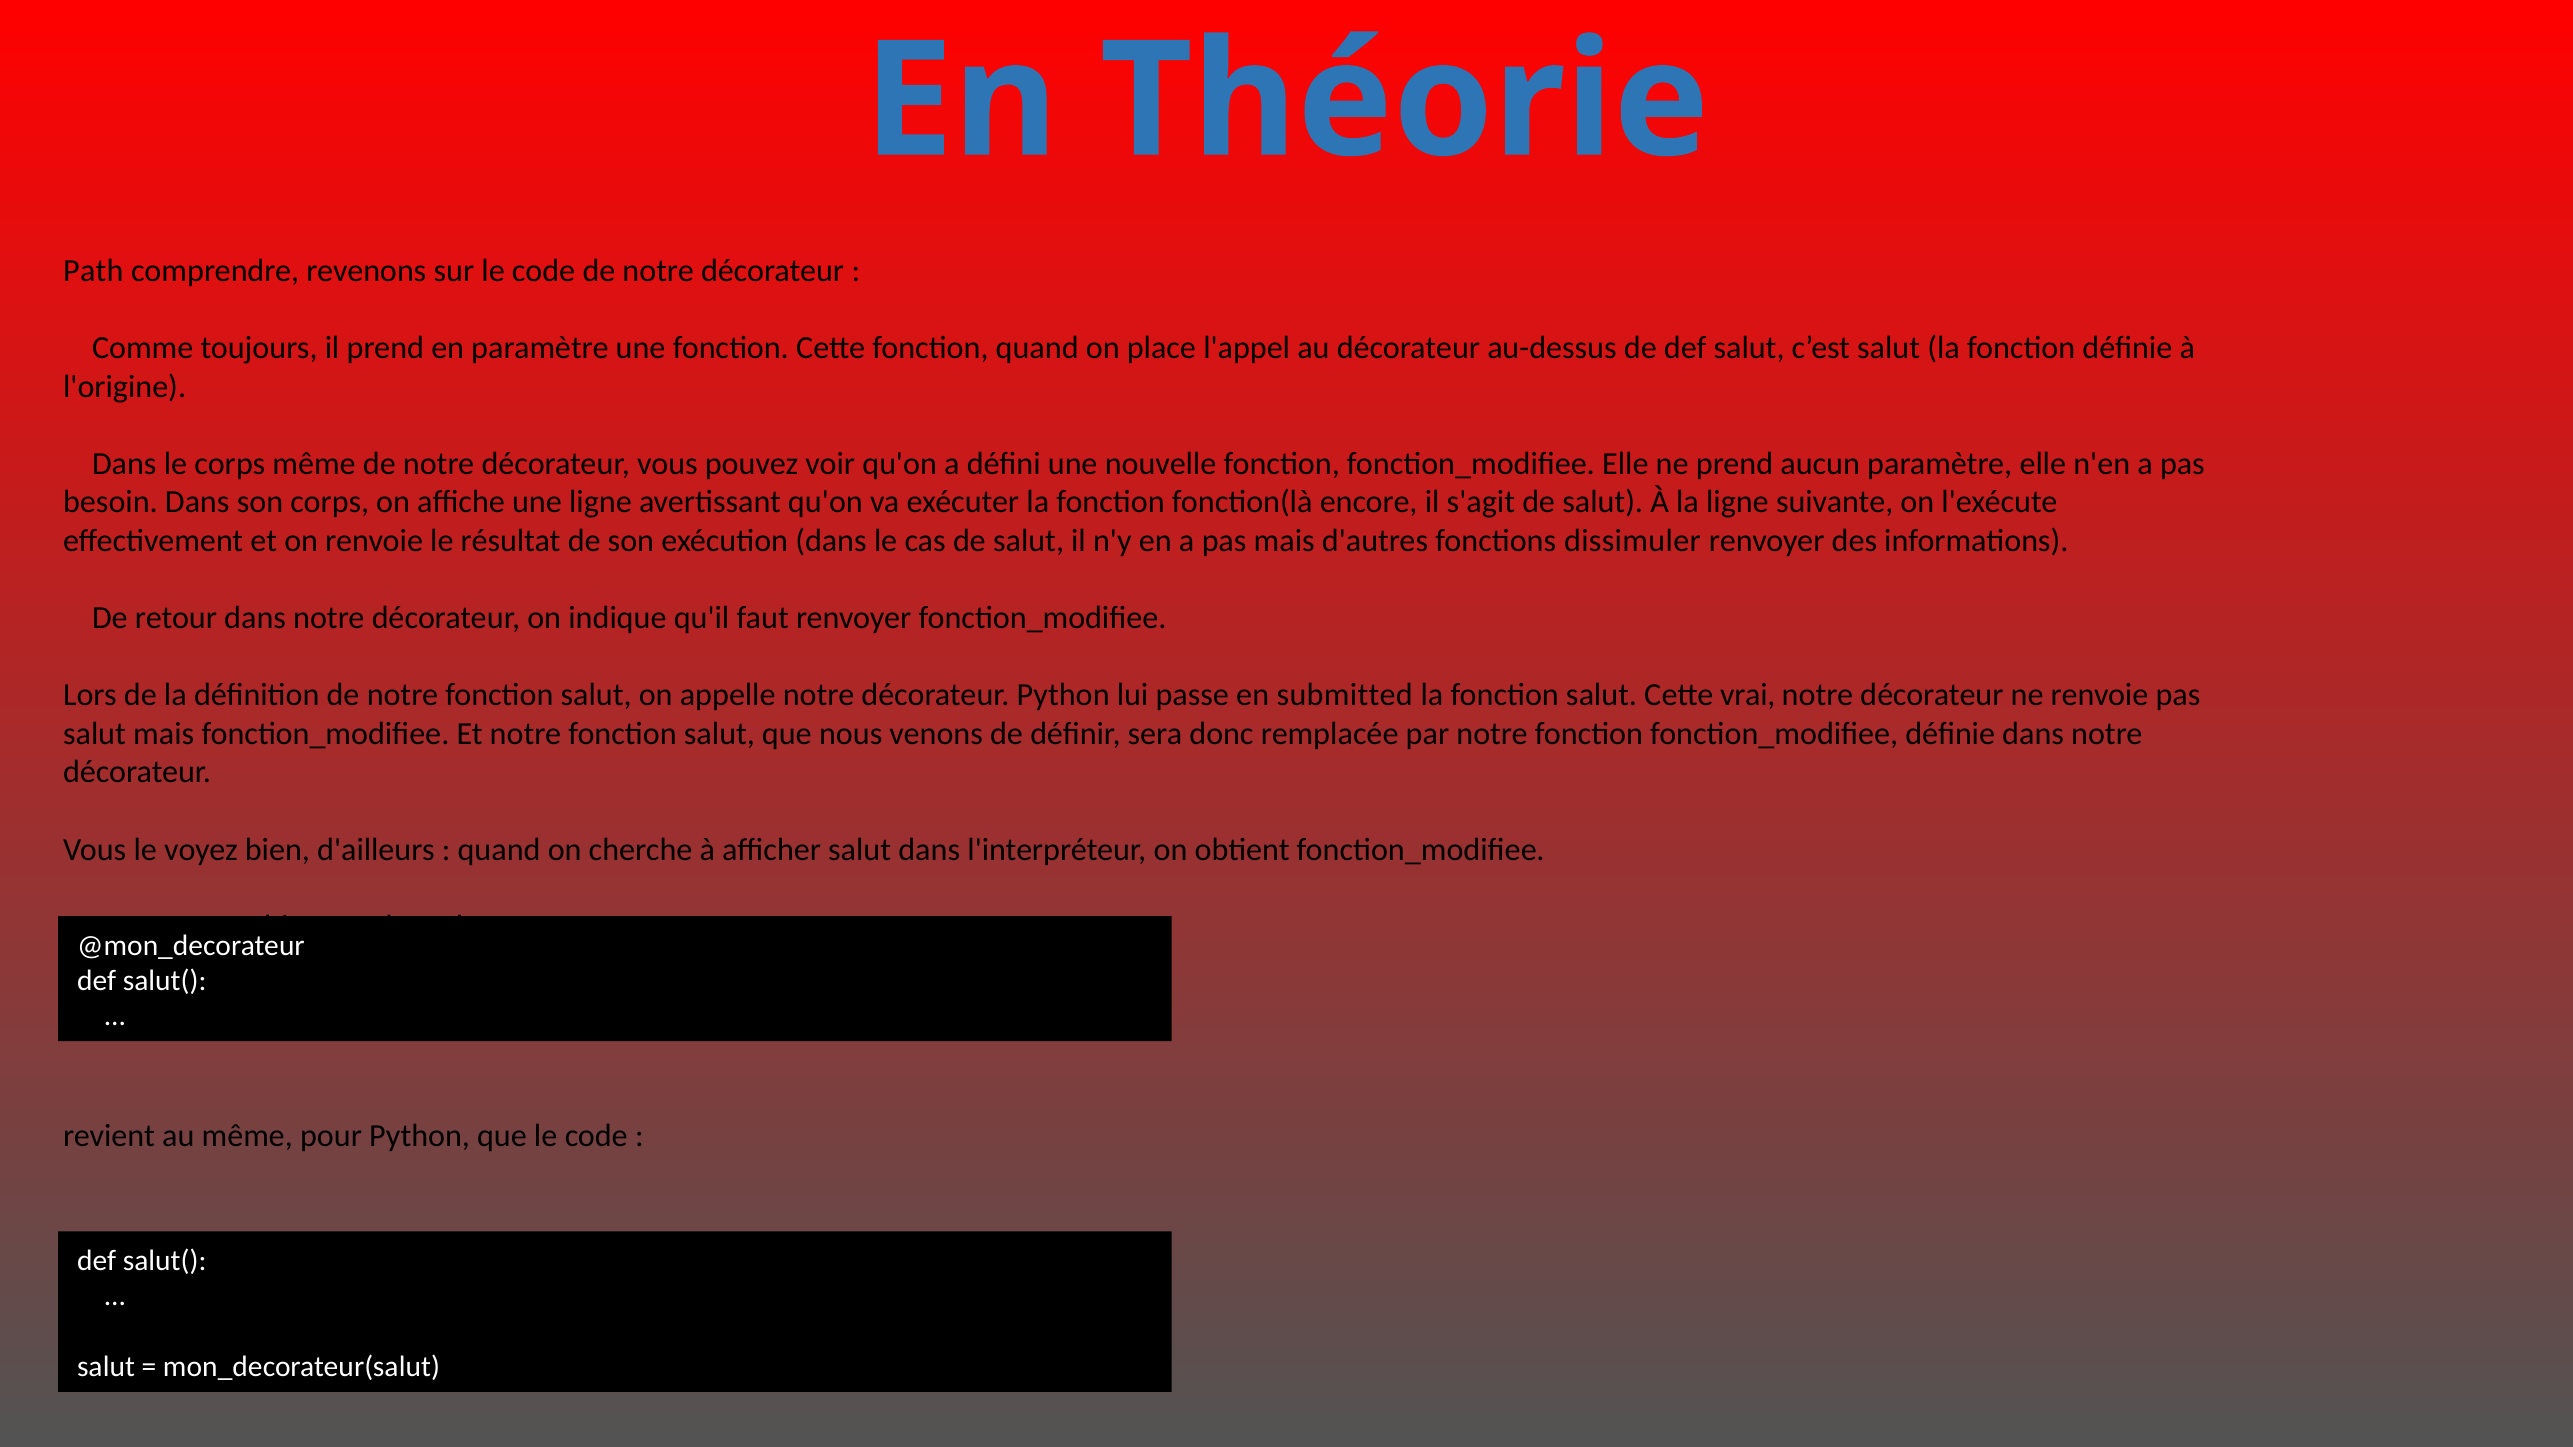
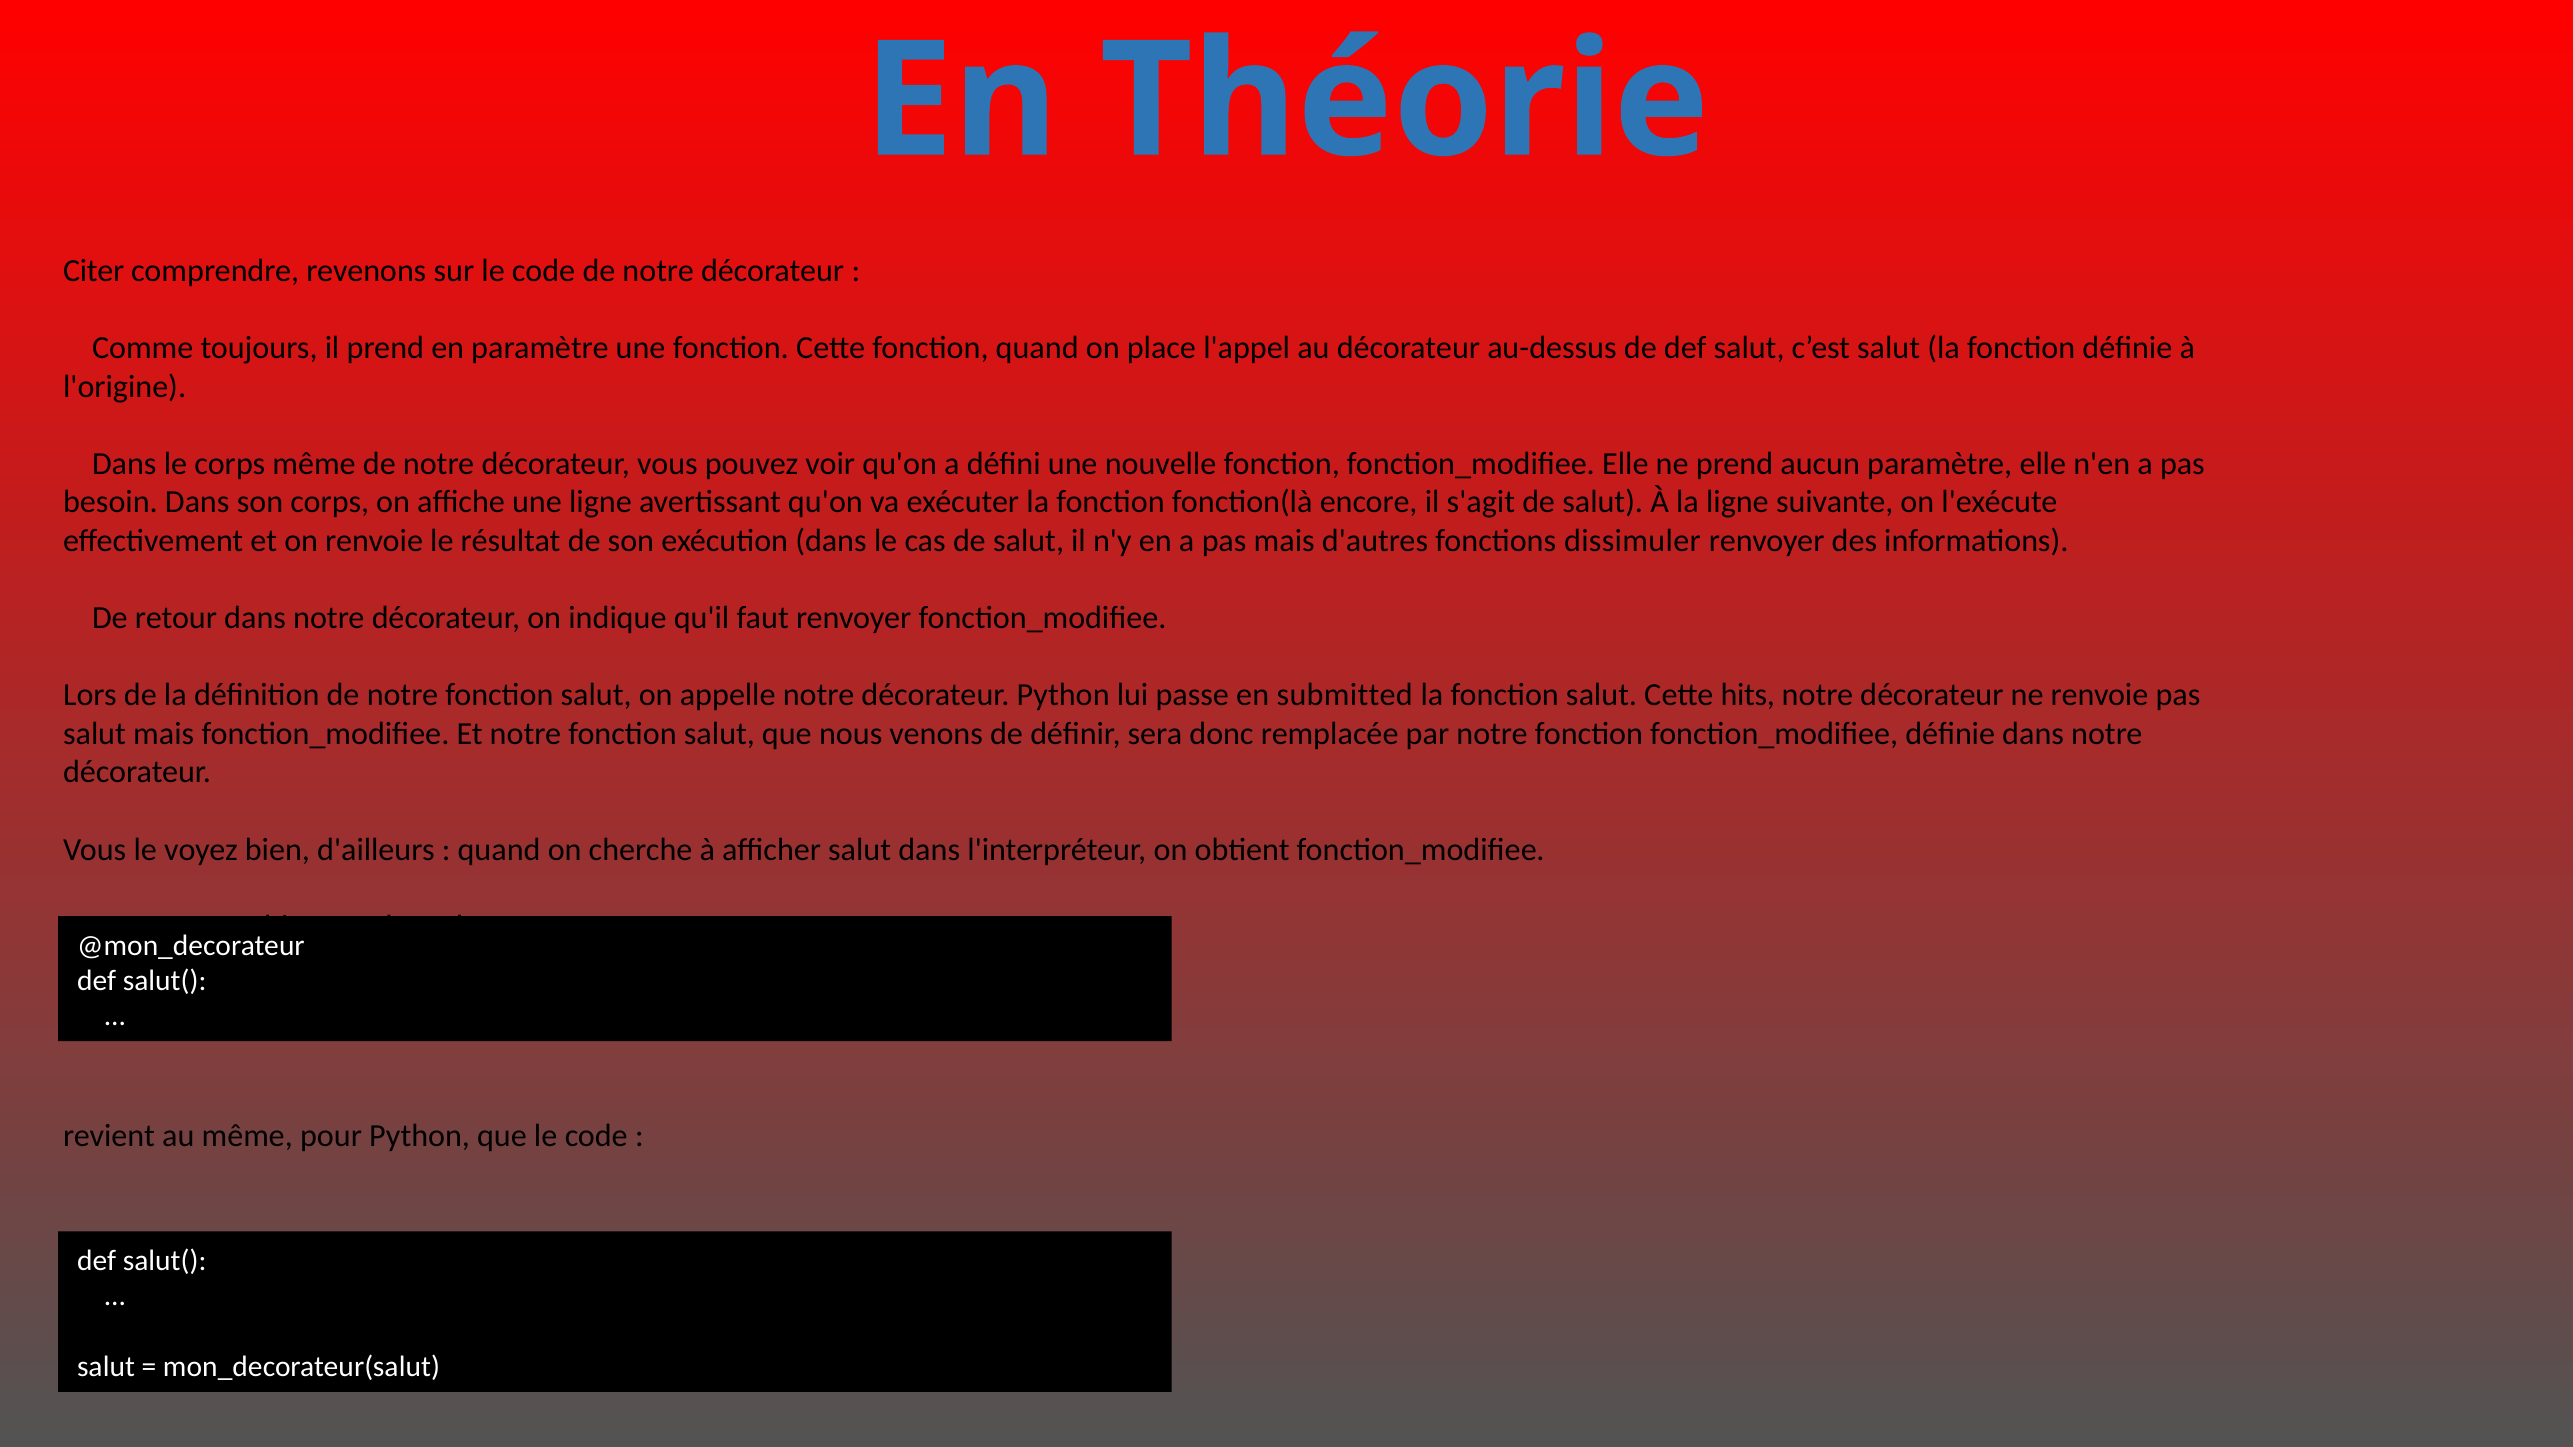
Path: Path -> Citer
vrai: vrai -> hits
